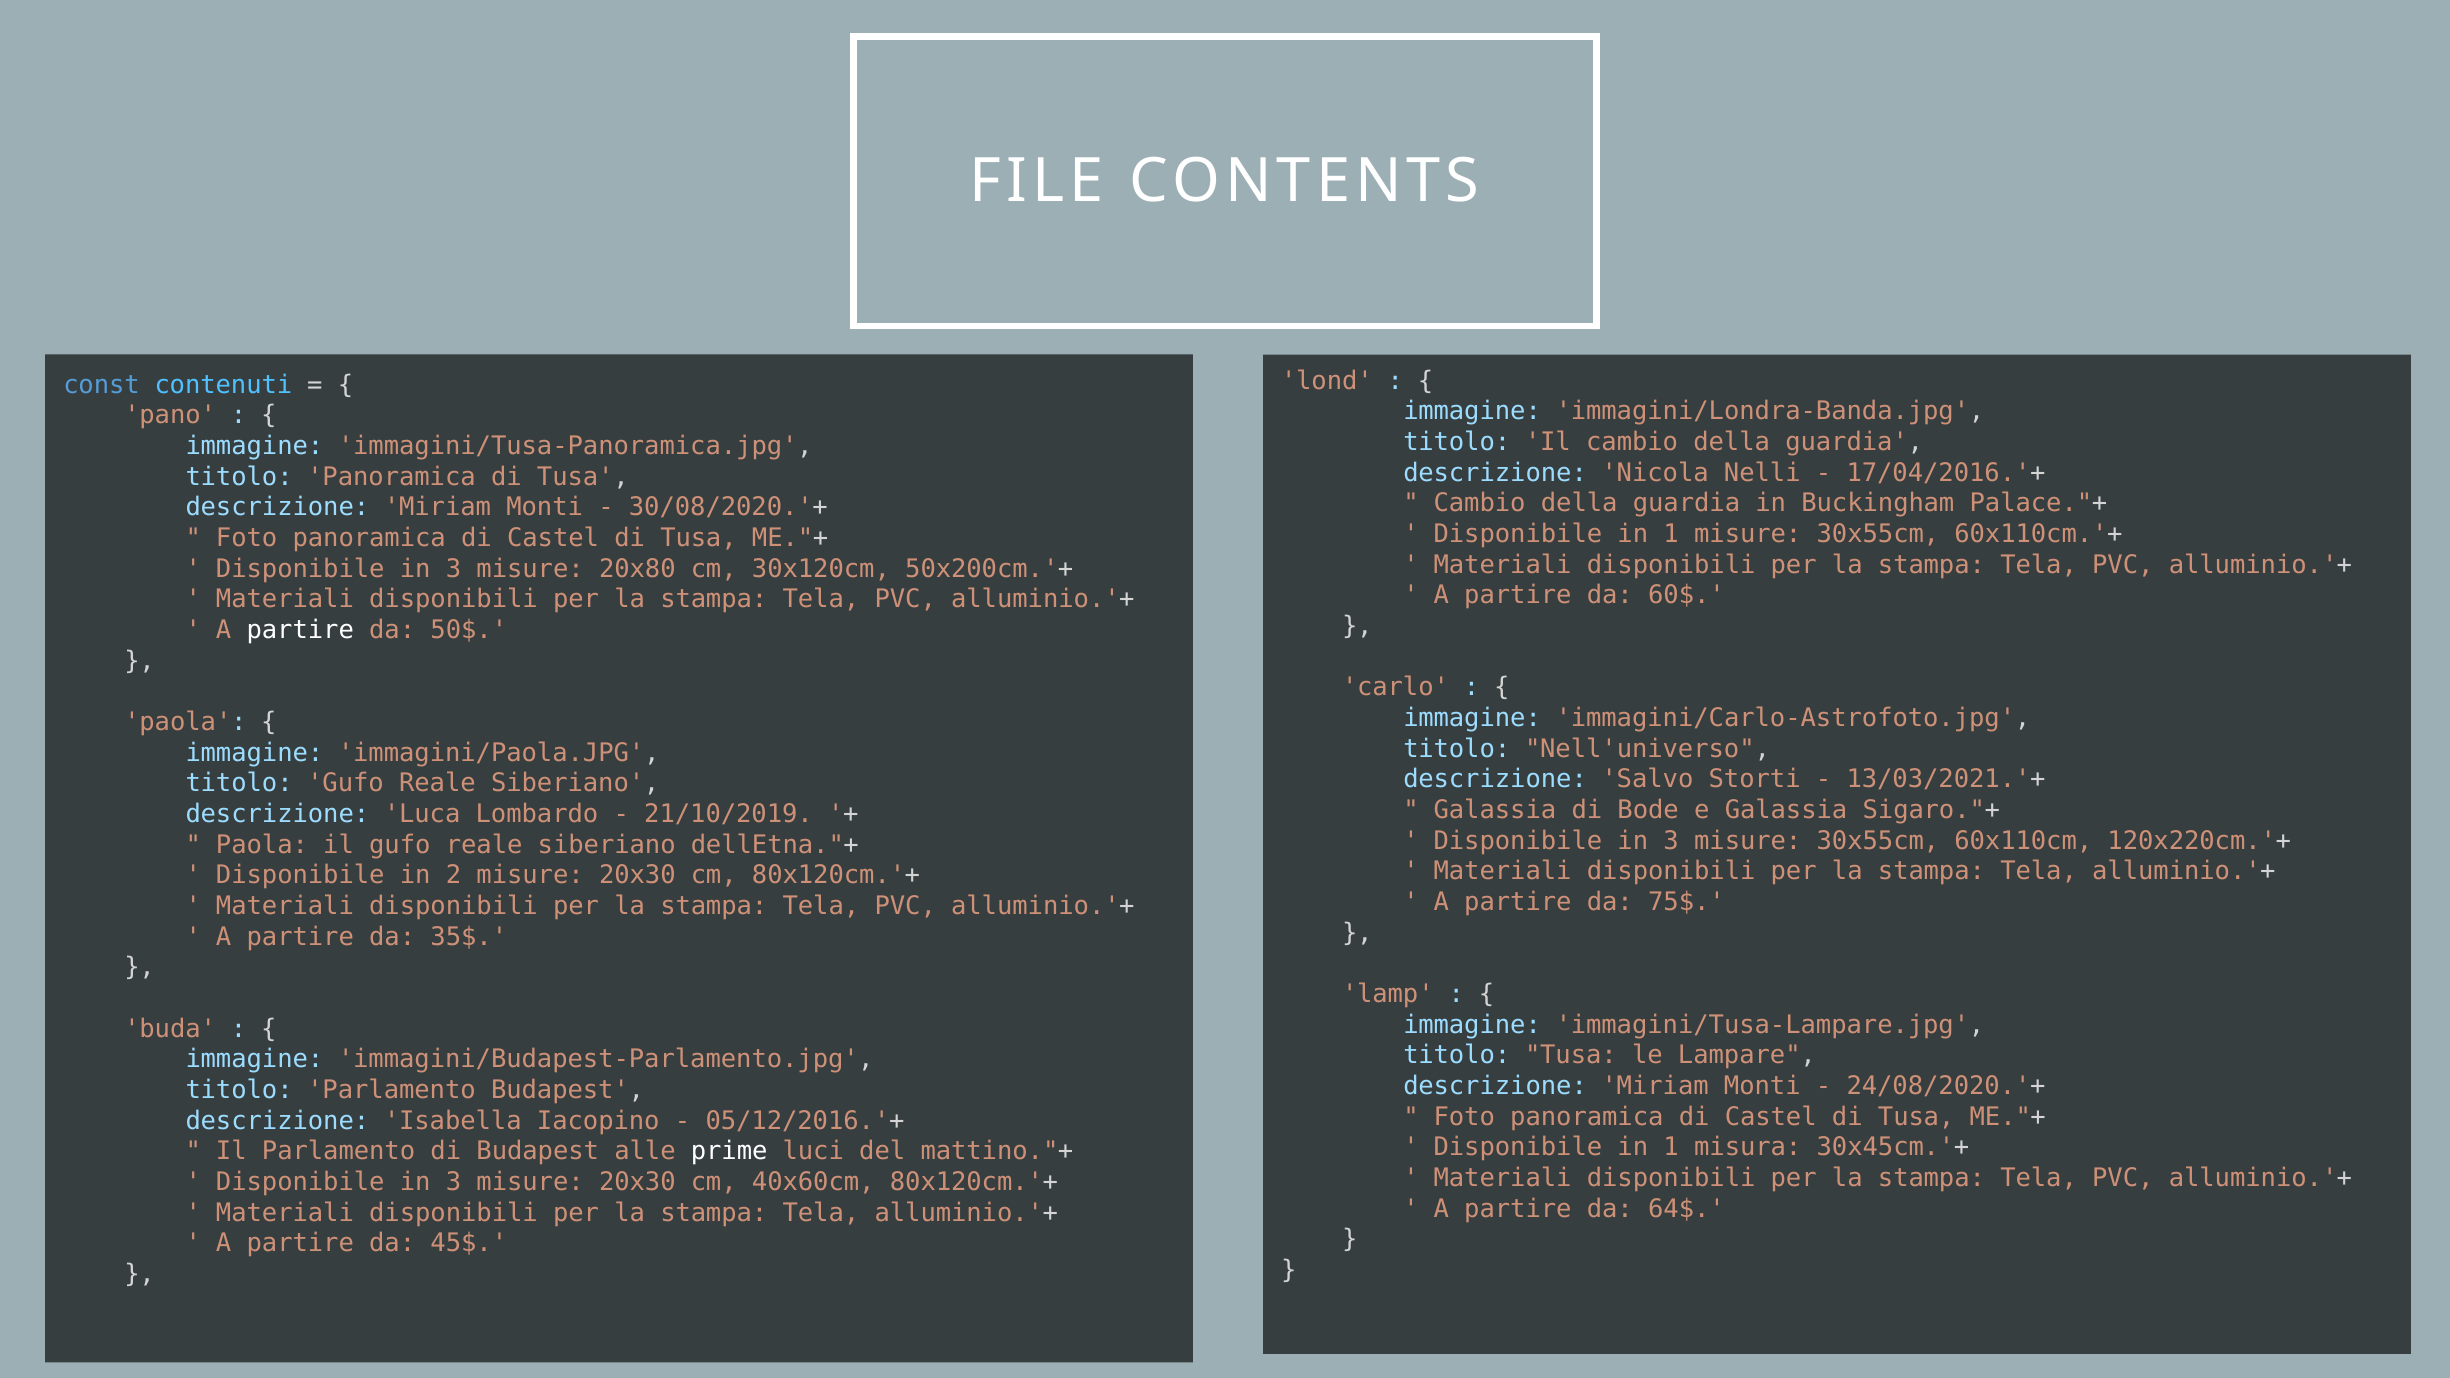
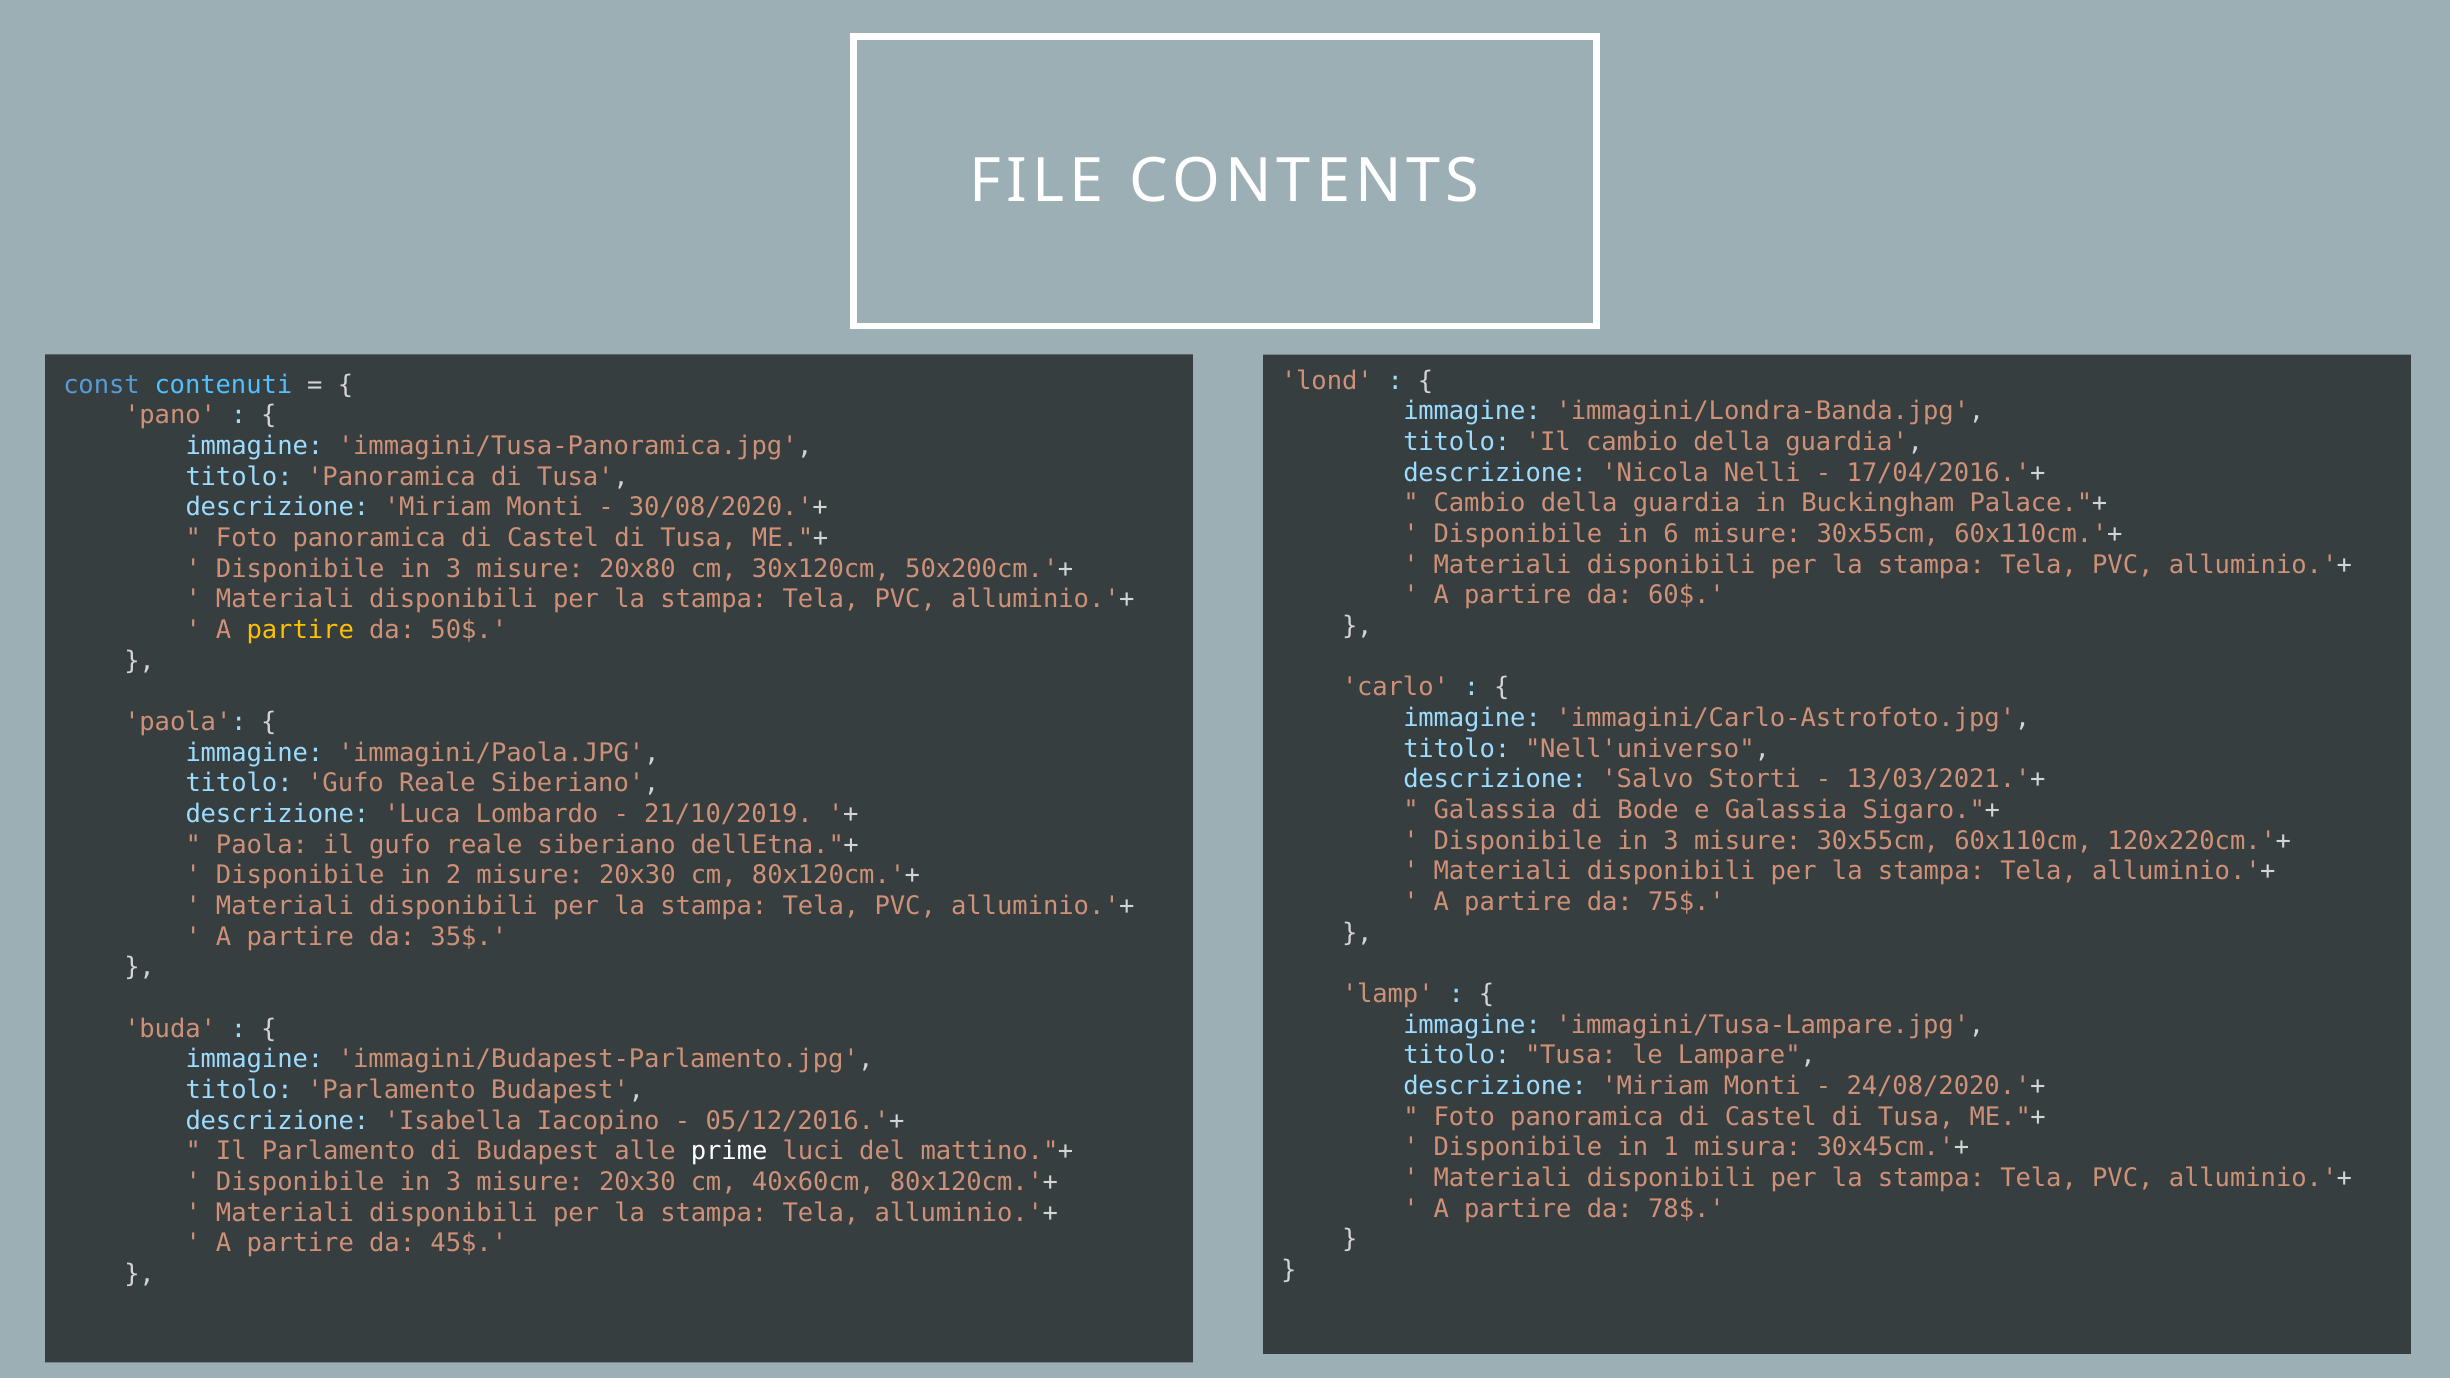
1 at (1671, 534): 1 -> 6
partire at (300, 630) colour: white -> yellow
64$: 64$ -> 78$
